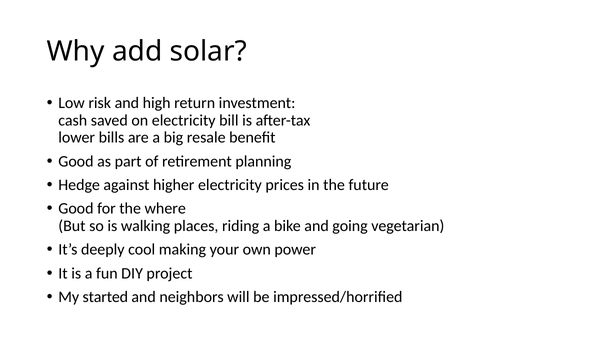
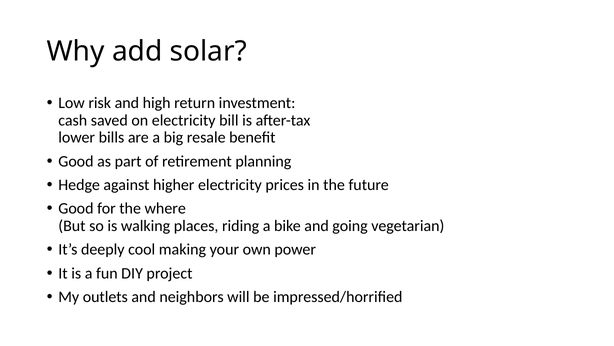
started: started -> outlets
